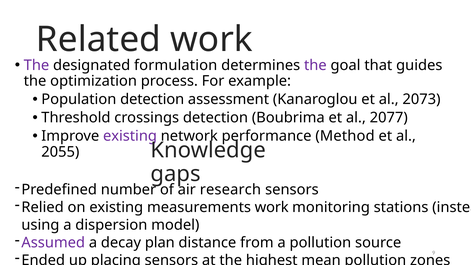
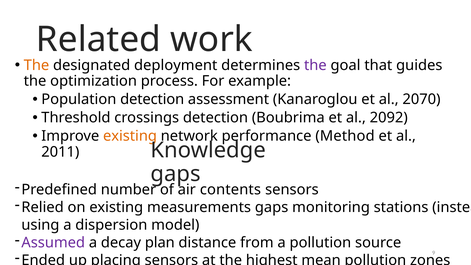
The at (36, 65) colour: purple -> orange
formulation: formulation -> deployment
2073: 2073 -> 2070
2077: 2077 -> 2092
existing at (130, 136) colour: purple -> orange
2055: 2055 -> 2011
research: research -> contents
measurements work: work -> gaps
